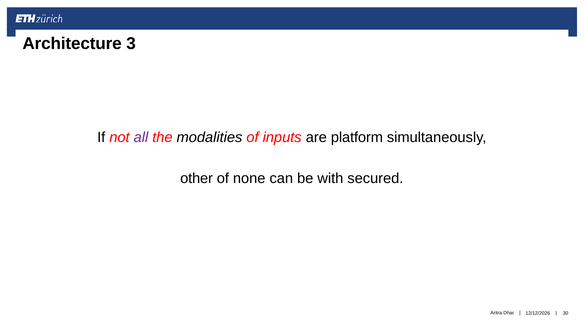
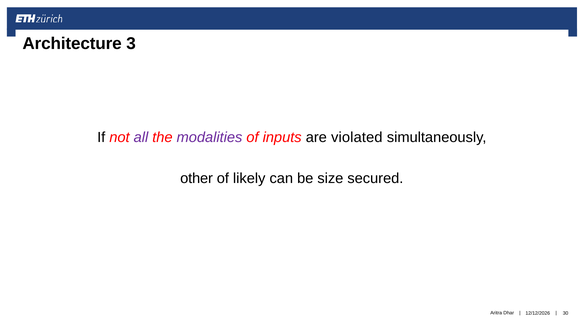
modalities colour: black -> purple
platform: platform -> violated
none: none -> likely
with: with -> size
